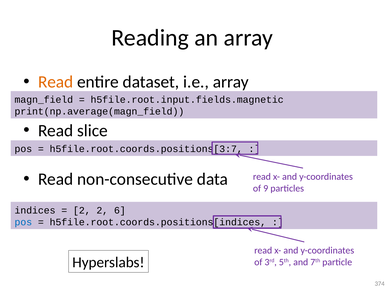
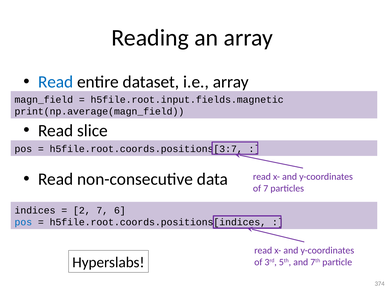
Read at (56, 82) colour: orange -> blue
of 9: 9 -> 7
2 2: 2 -> 7
